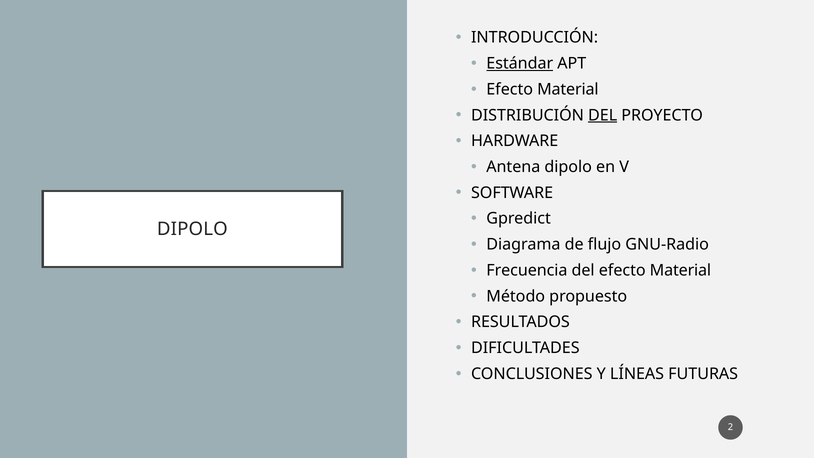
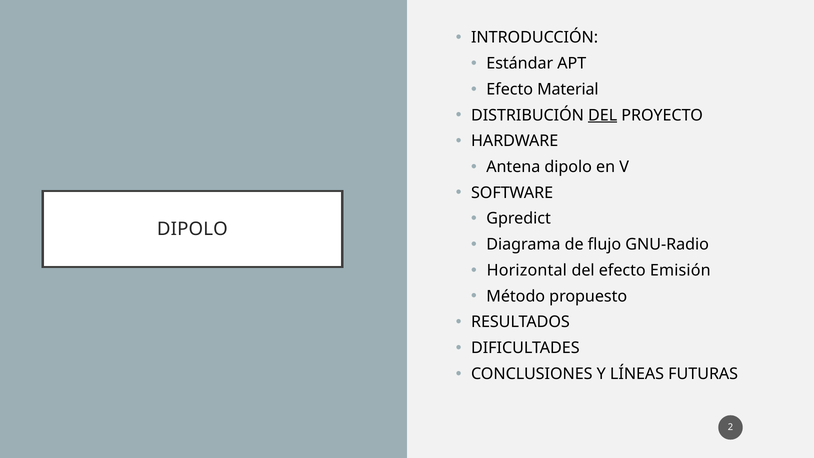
Estándar underline: present -> none
Frecuencia: Frecuencia -> Horizontal
del efecto Material: Material -> Emisión
